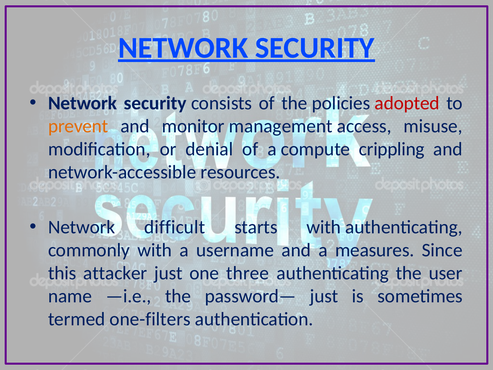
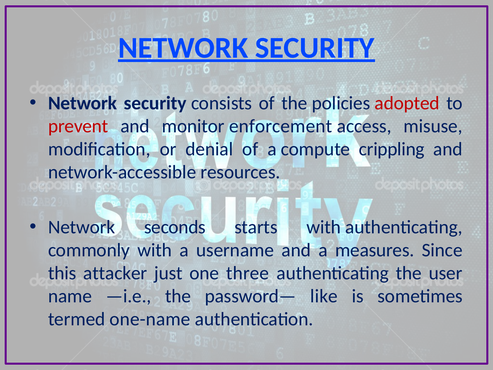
prevent colour: orange -> red
management: management -> enforcement
difficult: difficult -> seconds
password— just: just -> like
one-filters: one-filters -> one-name
